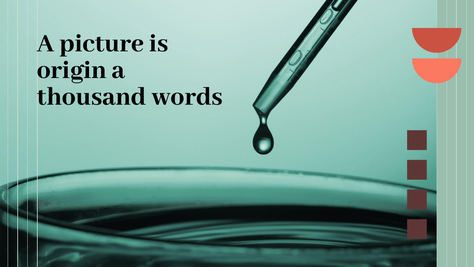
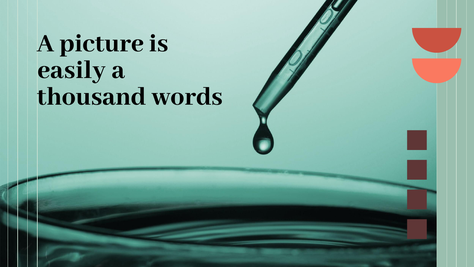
origin: origin -> easily
